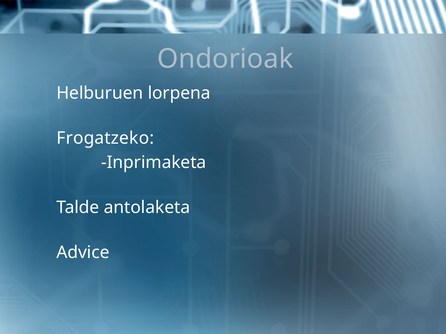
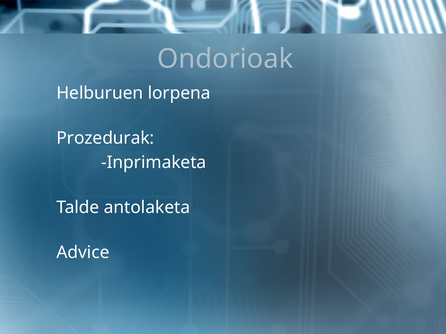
Frogatzeko: Frogatzeko -> Prozedurak
